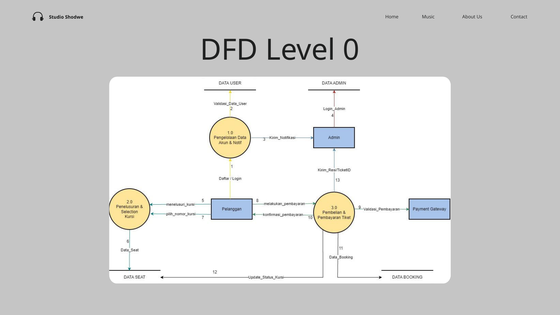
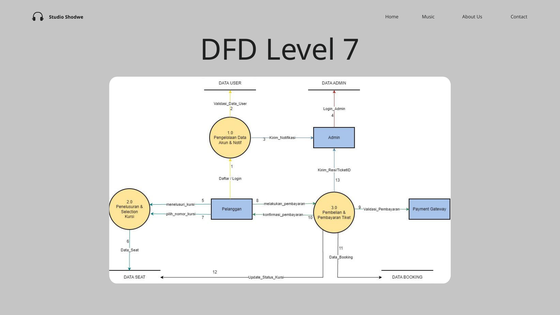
0: 0 -> 7
